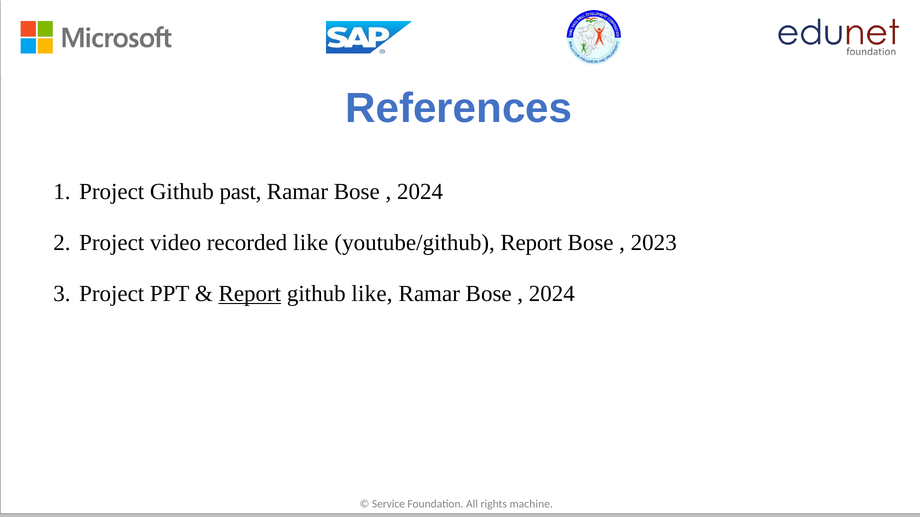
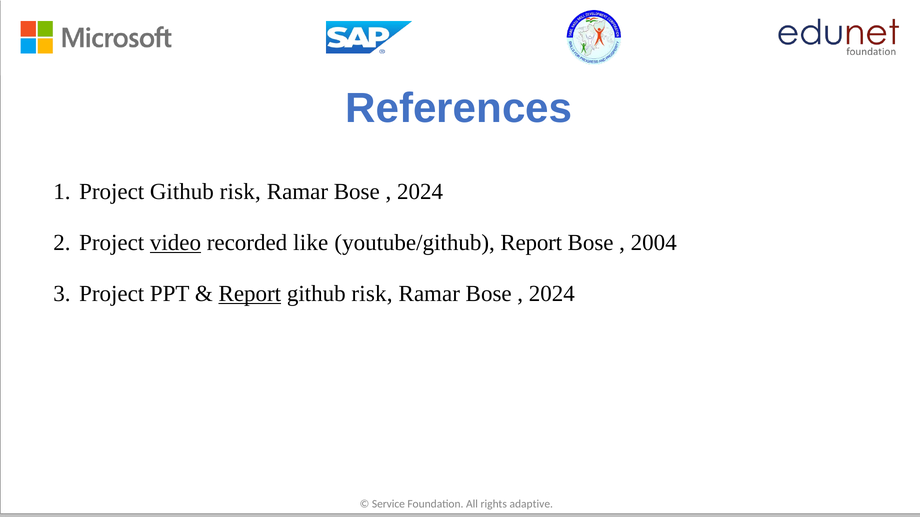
Project Github past: past -> risk
video underline: none -> present
2023: 2023 -> 2004
like at (372, 294): like -> risk
machine: machine -> adaptive
